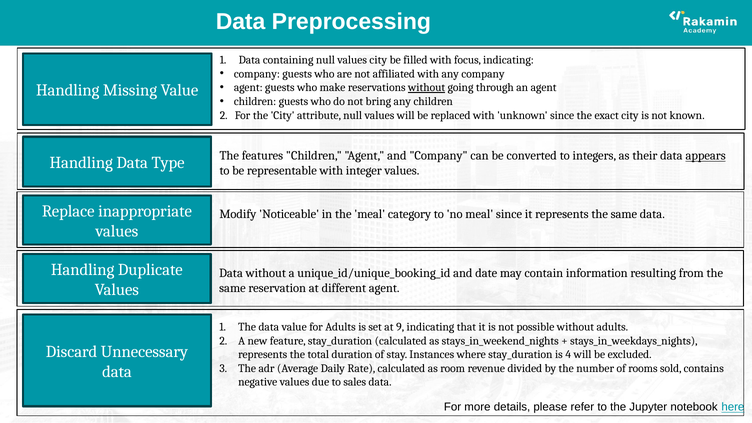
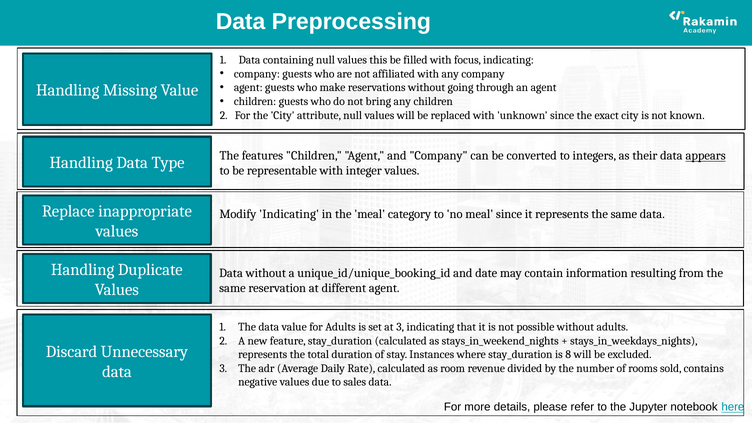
values city: city -> this
without at (427, 88) underline: present -> none
Modify Noticeable: Noticeable -> Indicating
at 9: 9 -> 3
4: 4 -> 8
